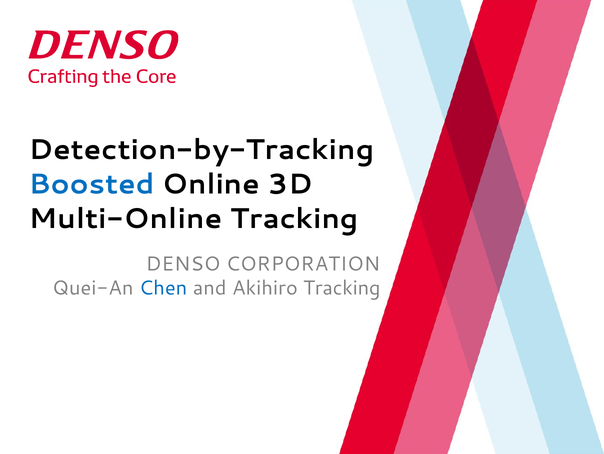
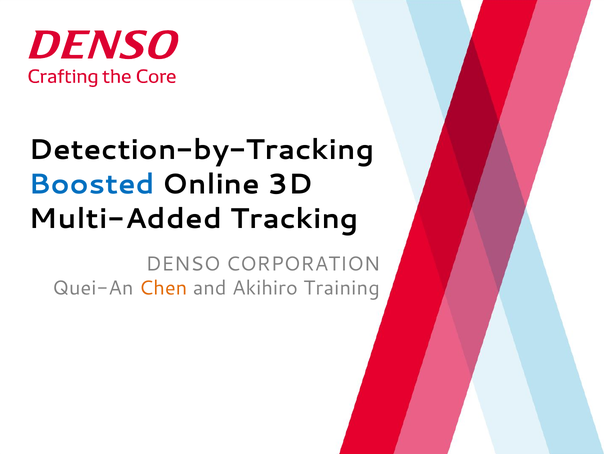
Multi-Online: Multi-Online -> Multi-Added
Chen colour: blue -> orange
Akihiro Tracking: Tracking -> Training
